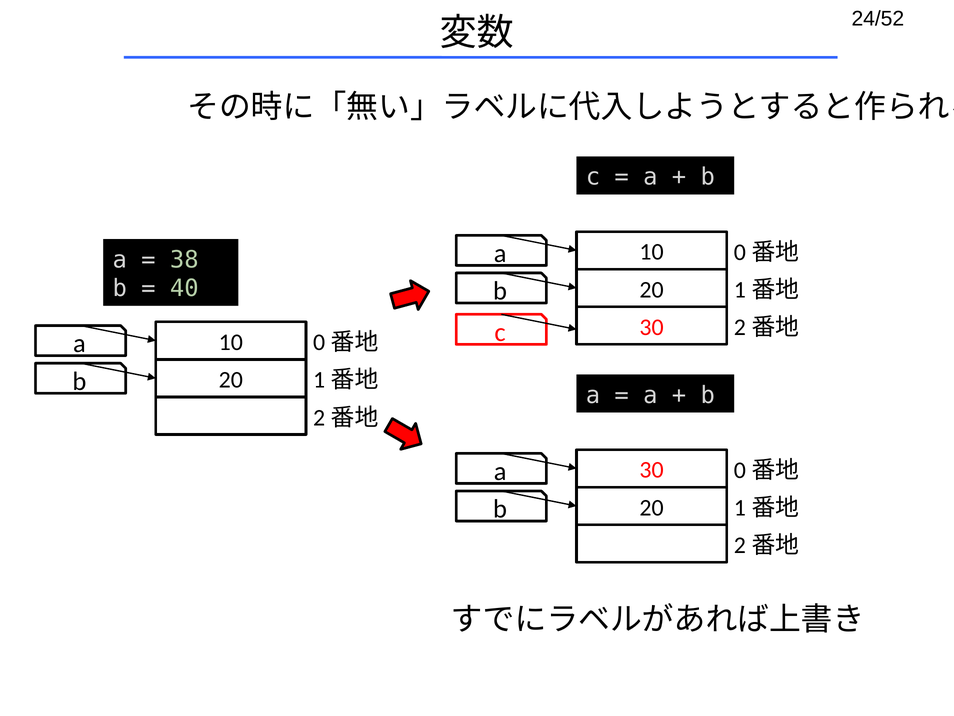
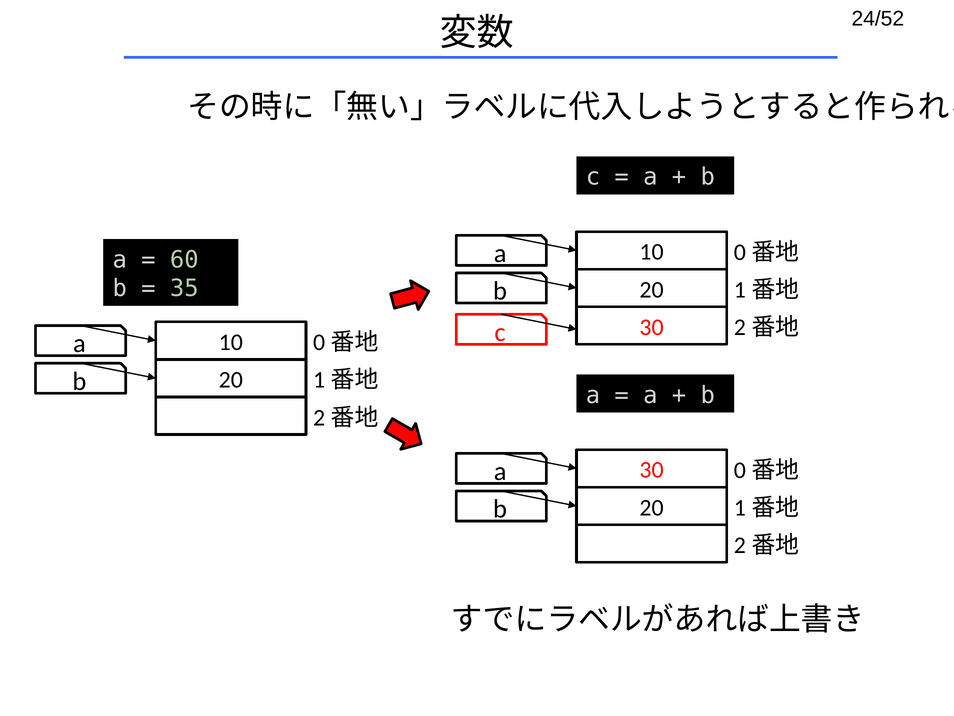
38: 38 -> 60
40: 40 -> 35
